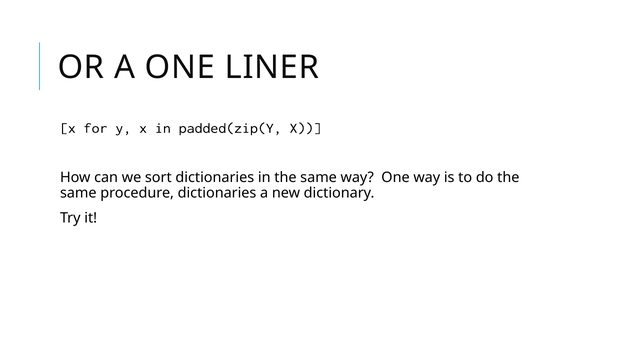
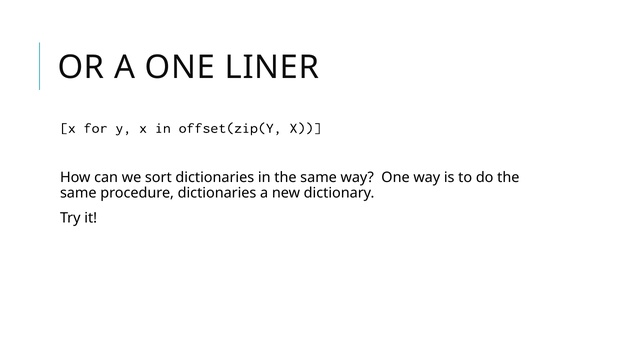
padded(zip(Y: padded(zip(Y -> offset(zip(Y
